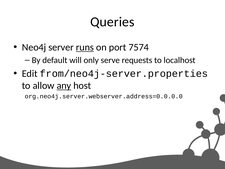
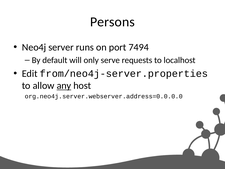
Queries: Queries -> Persons
runs underline: present -> none
7574: 7574 -> 7494
